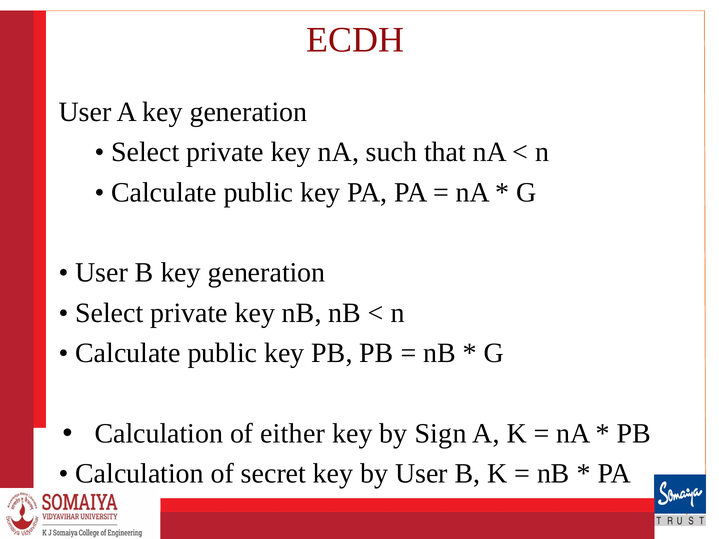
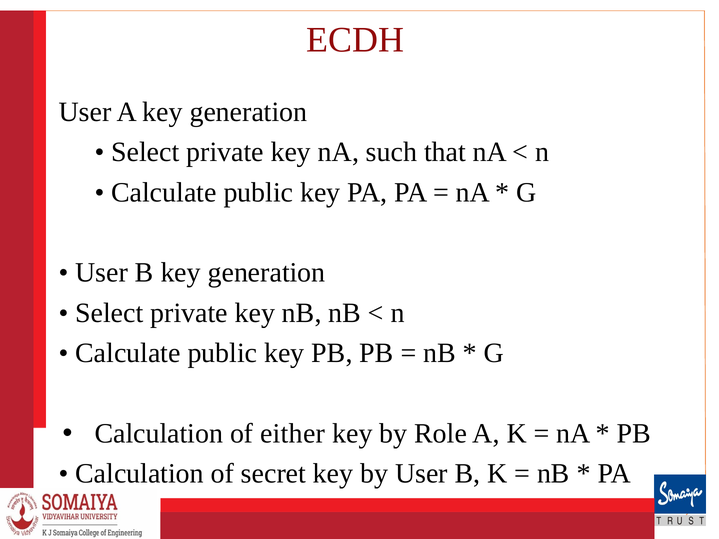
Sign: Sign -> Role
